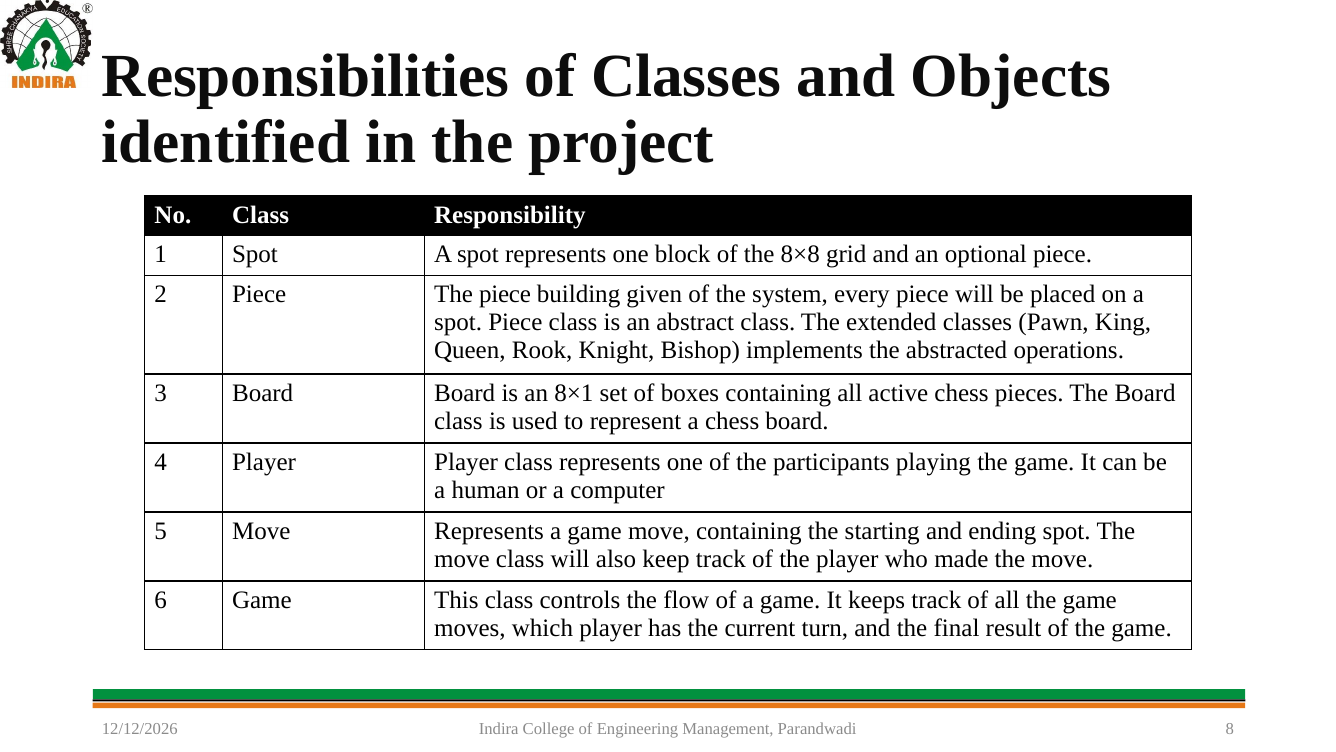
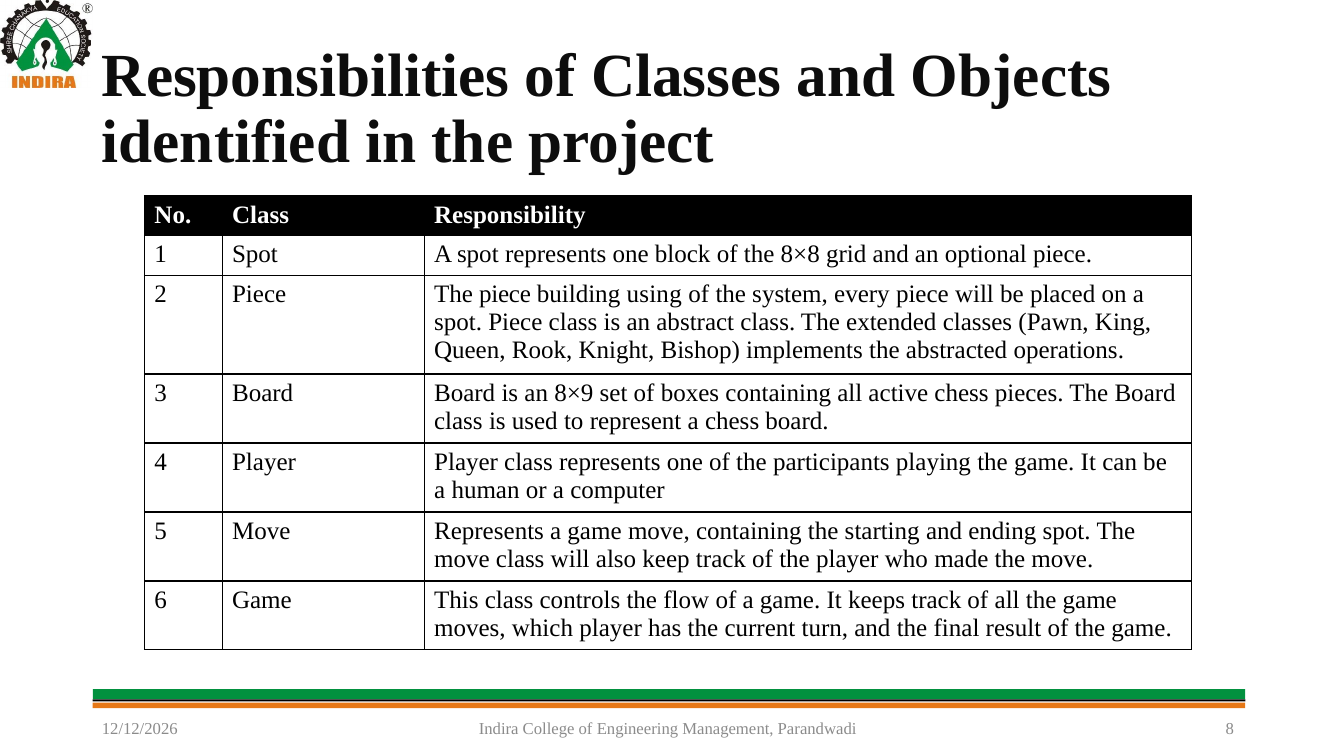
given: given -> using
8×1: 8×1 -> 8×9
